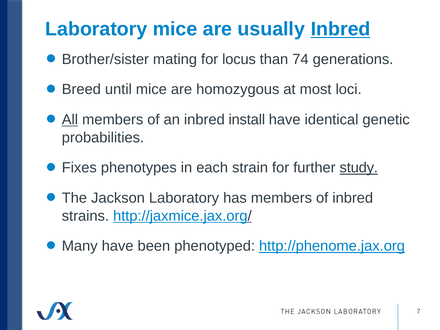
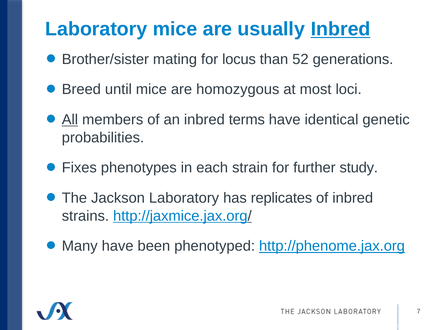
74: 74 -> 52
install: install -> terms
study underline: present -> none
has members: members -> replicates
